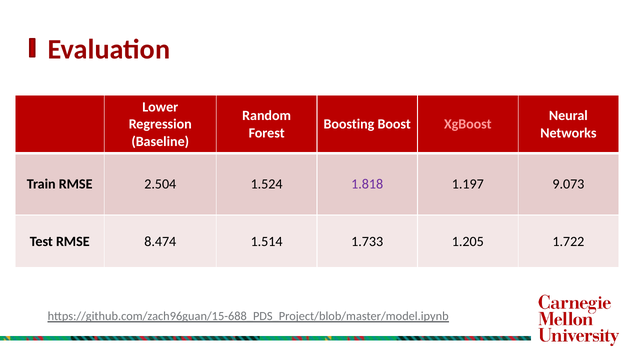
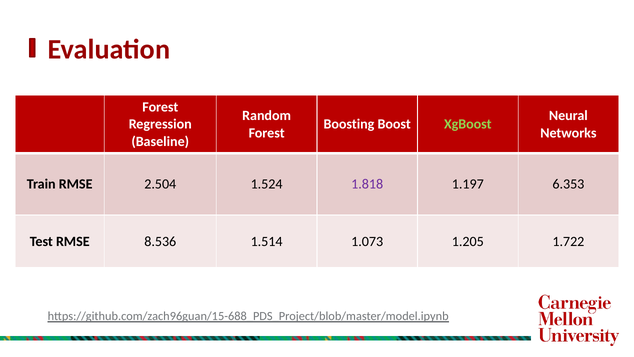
Lower at (160, 107): Lower -> Forest
XgBoost colour: pink -> light green
9.073: 9.073 -> 6.353
8.474: 8.474 -> 8.536
1.733: 1.733 -> 1.073
